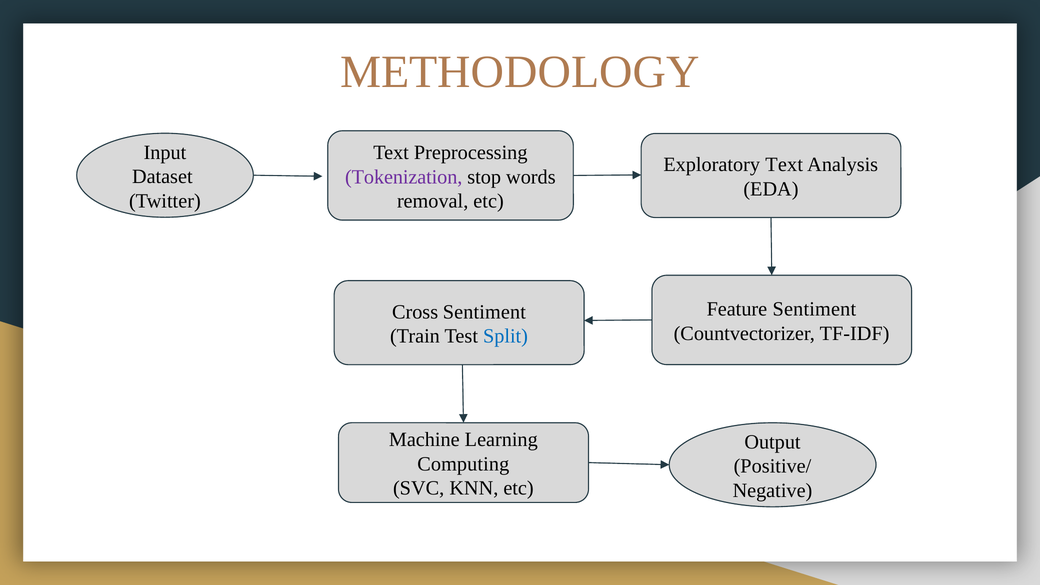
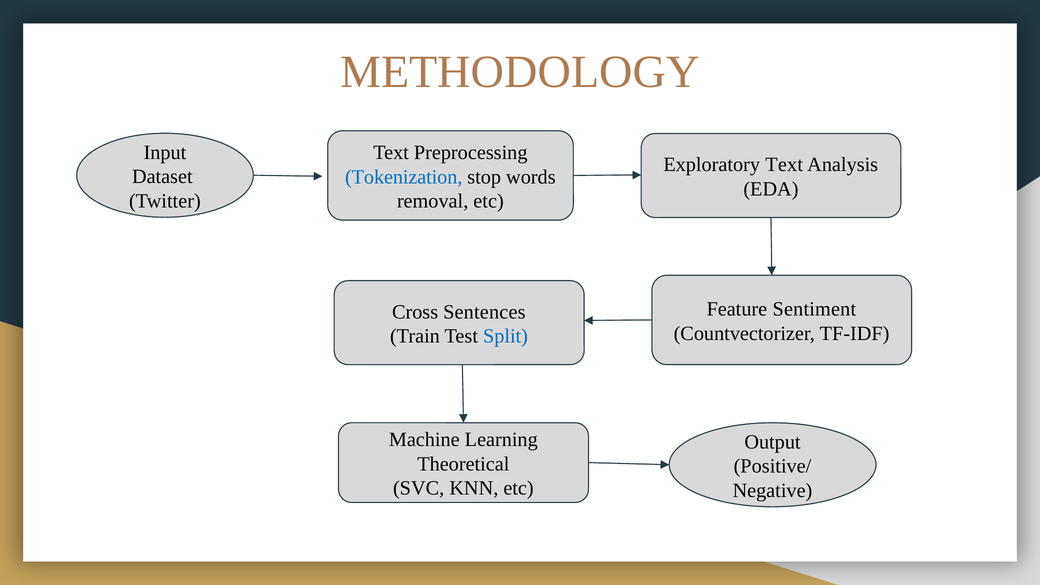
Tokenization colour: purple -> blue
Cross Sentiment: Sentiment -> Sentences
Computing: Computing -> Theoretical
